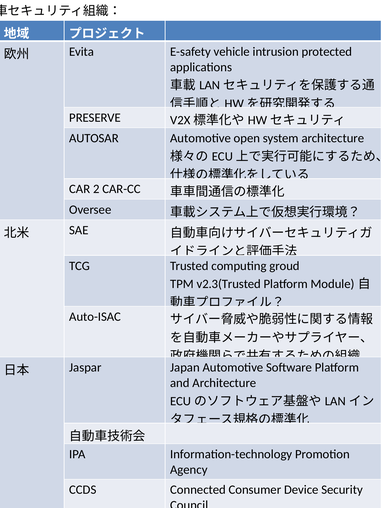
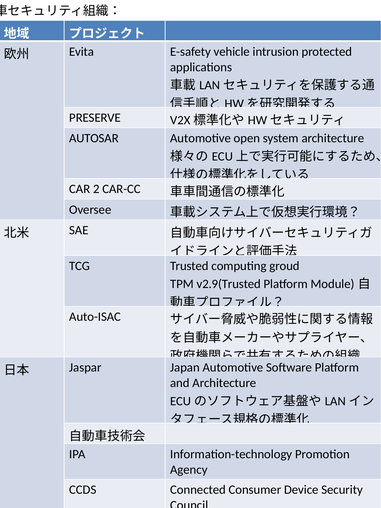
v2.3(Trusted: v2.3(Trusted -> v2.9(Trusted
